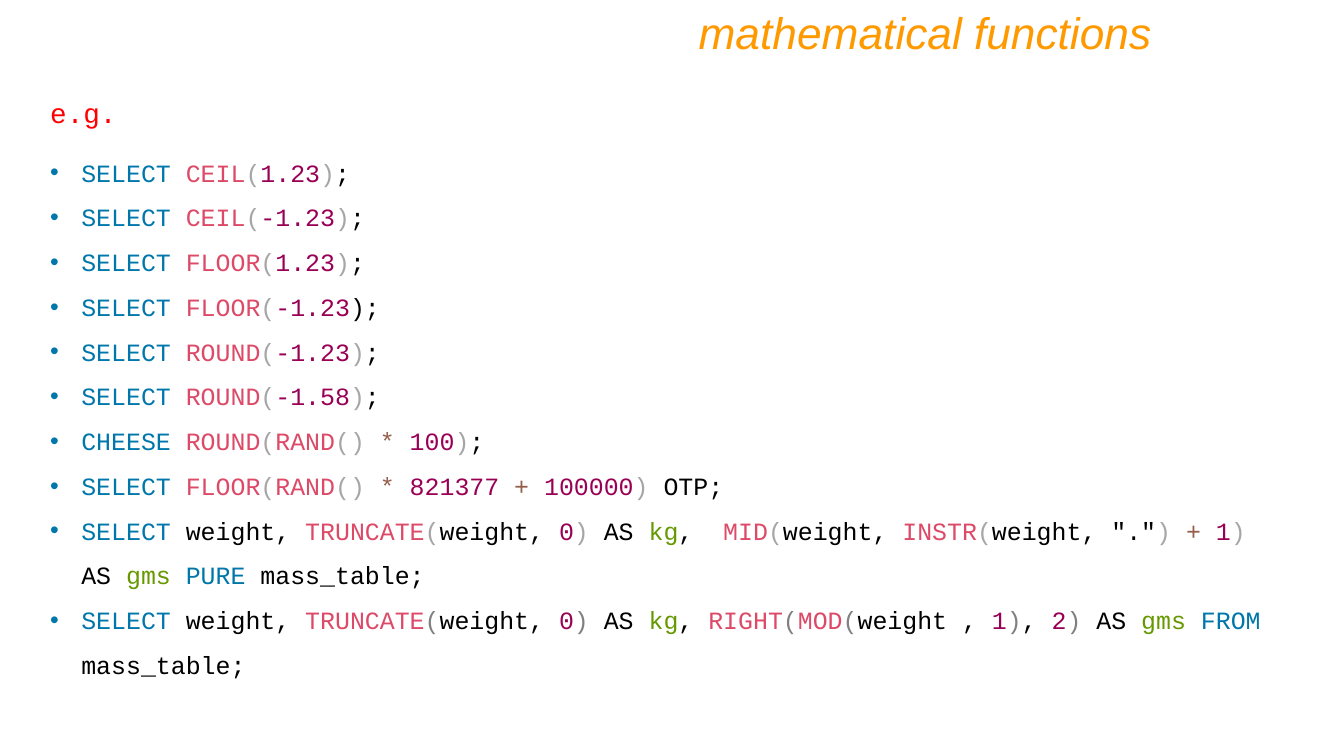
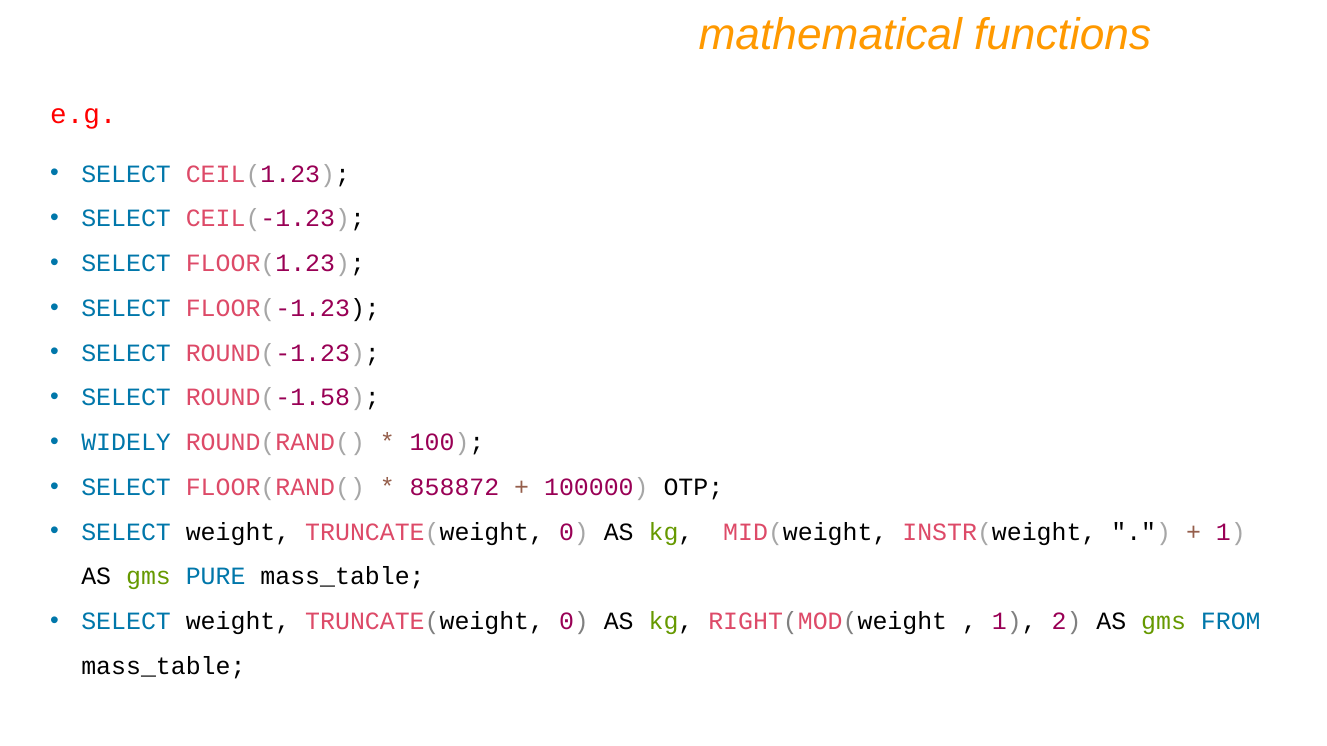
CHEESE: CHEESE -> WIDELY
821377: 821377 -> 858872
